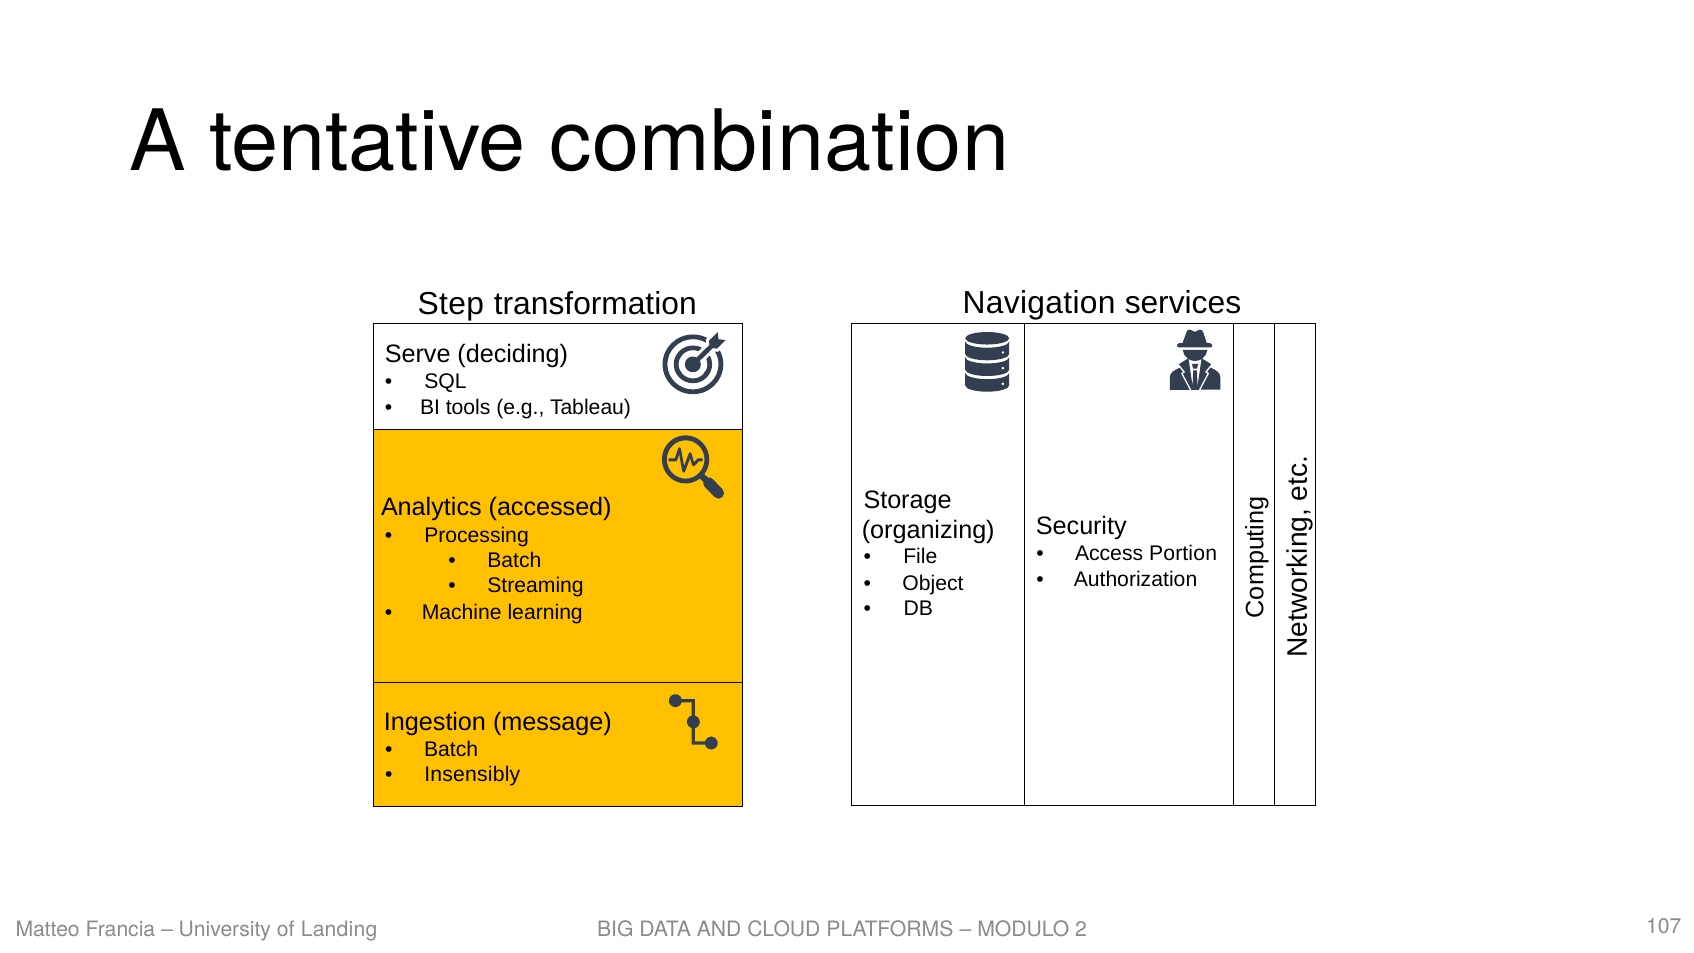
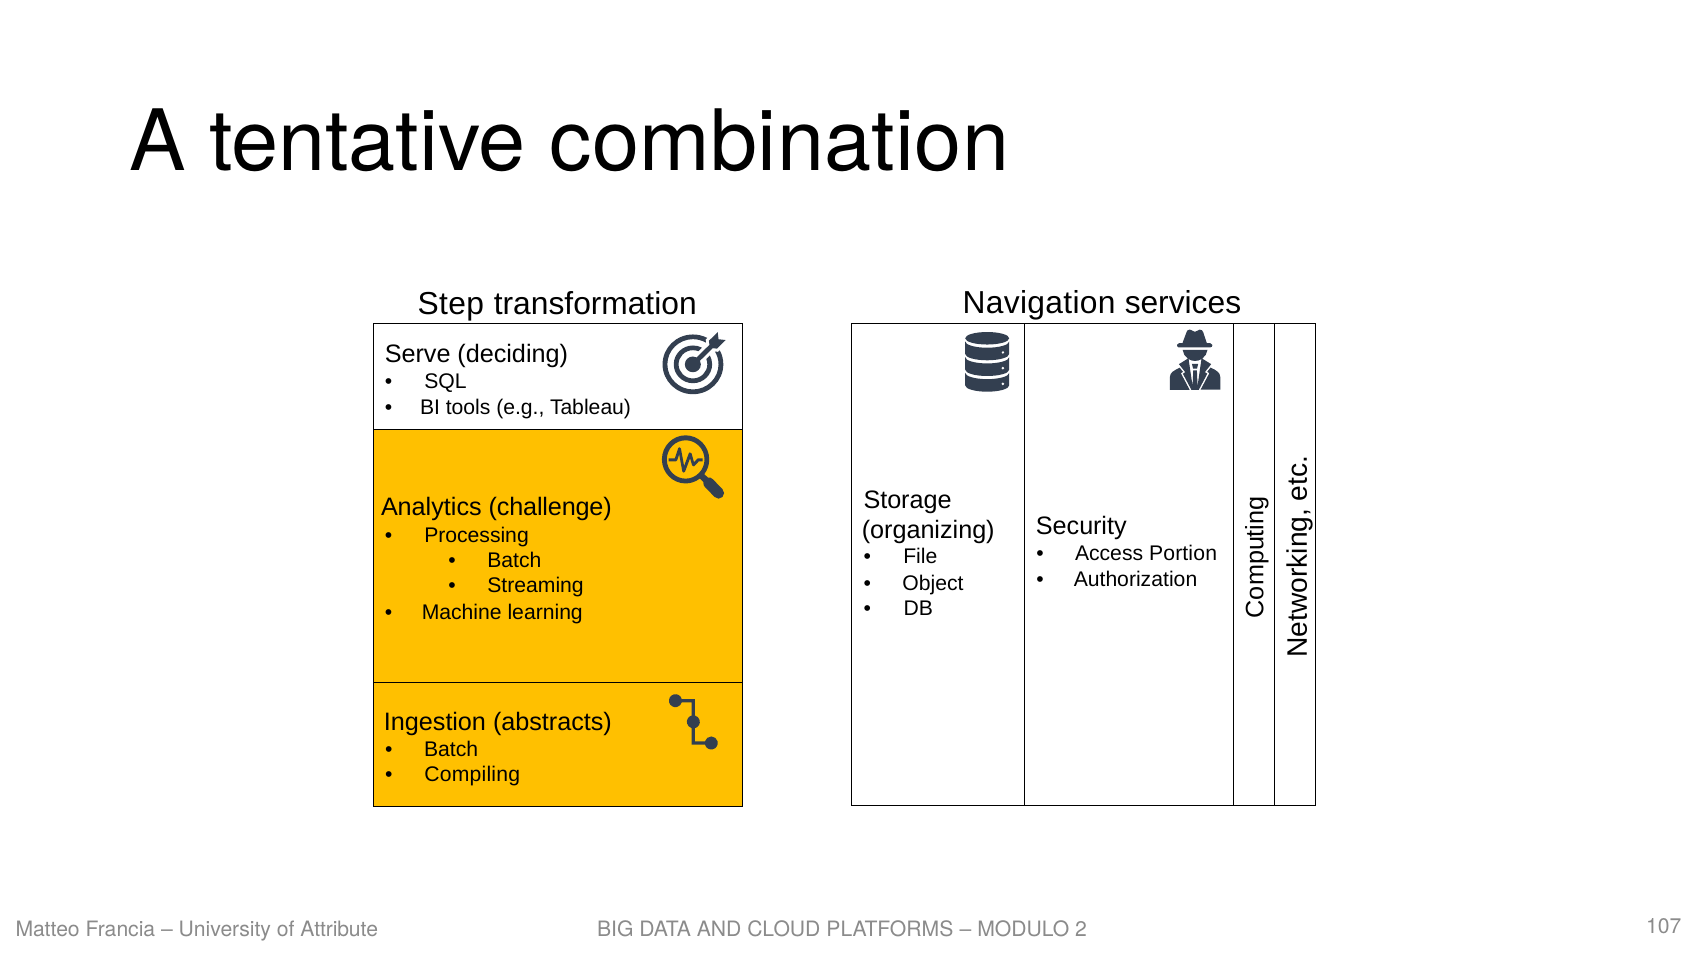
accessed: accessed -> challenge
message: message -> abstracts
Insensibly: Insensibly -> Compiling
Landing: Landing -> Attribute
